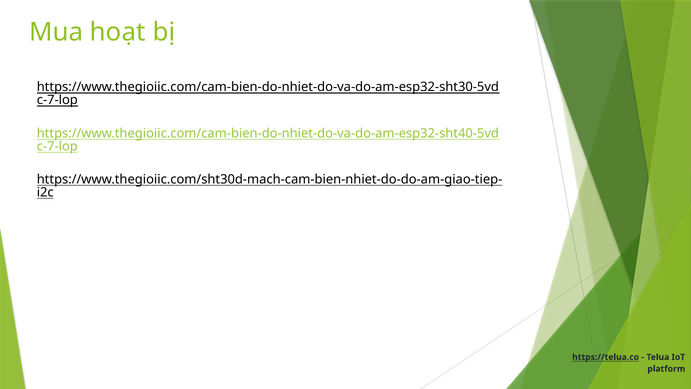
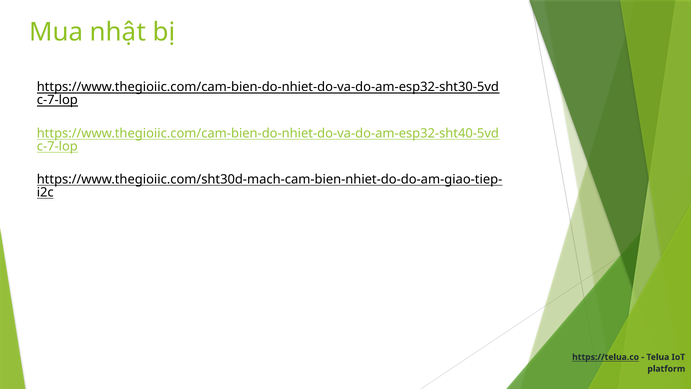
hoạt: hoạt -> nhật
